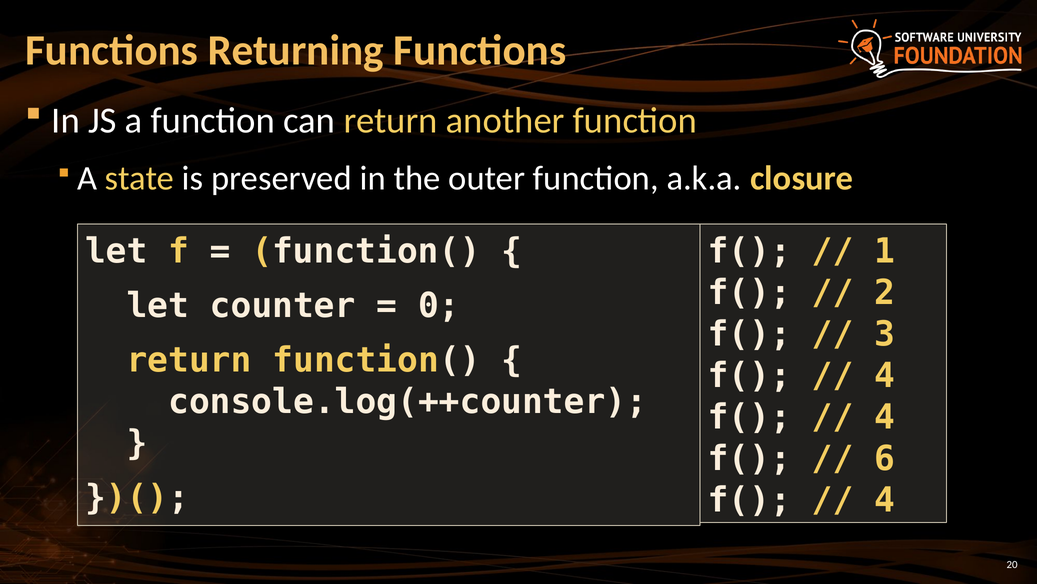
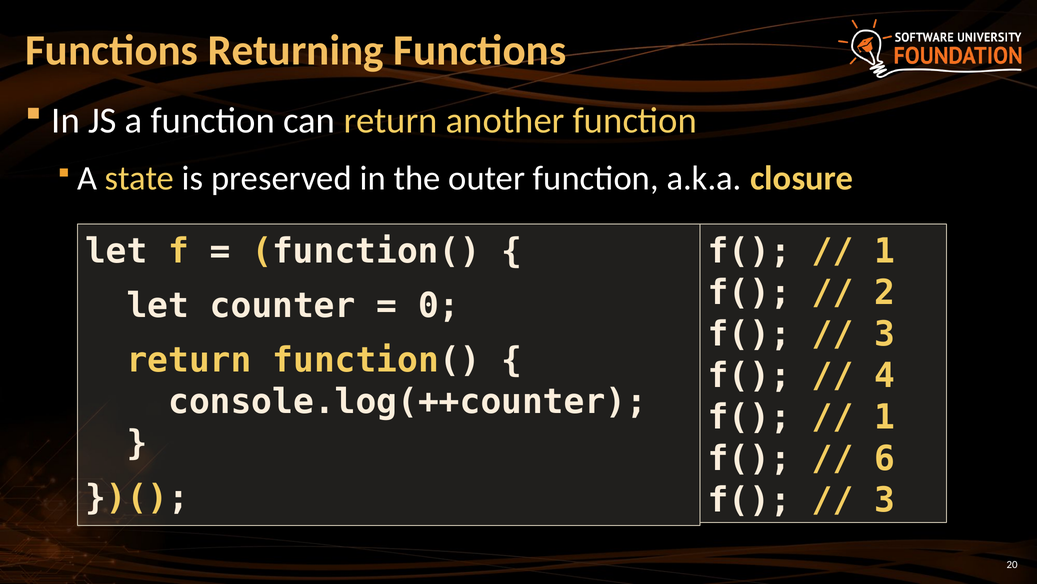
4 at (885, 417): 4 -> 1
4 at (885, 500): 4 -> 3
